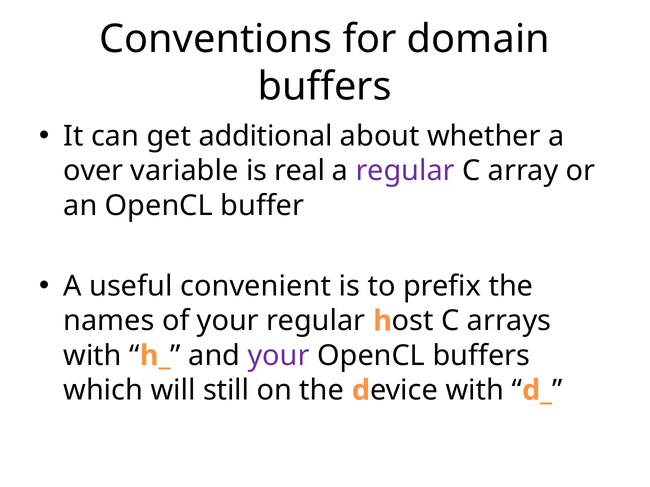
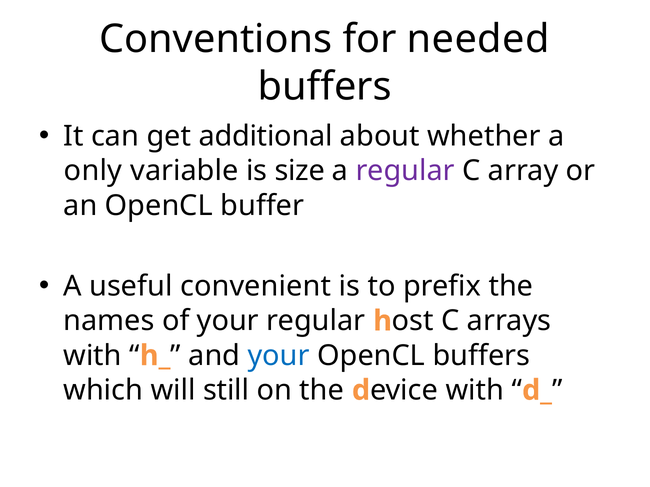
domain: domain -> needed
over: over -> only
real: real -> size
your at (279, 356) colour: purple -> blue
